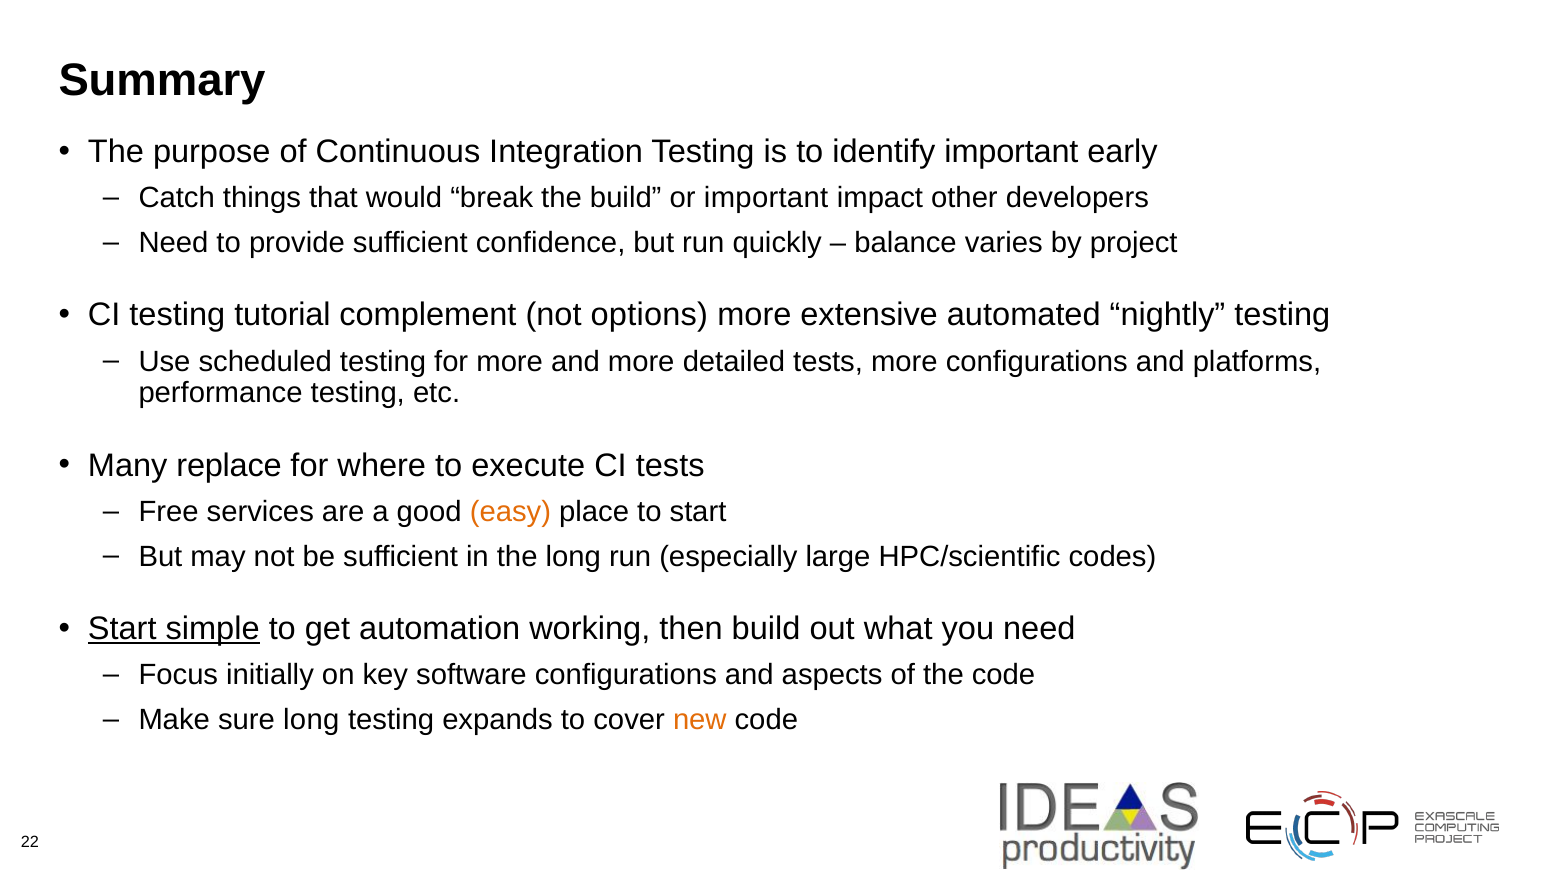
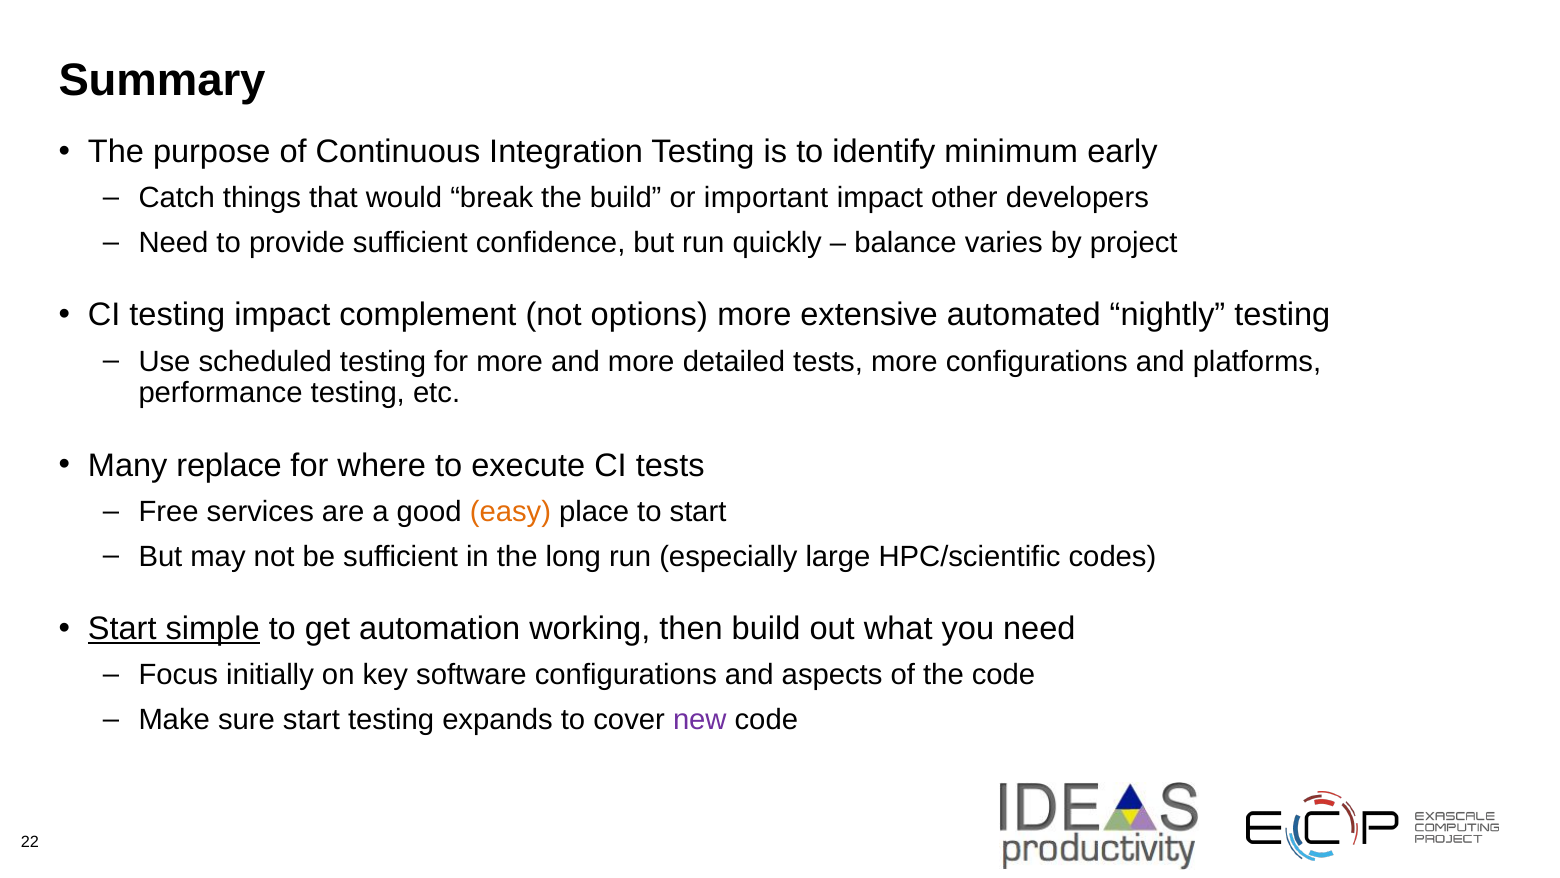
identify important: important -> minimum
testing tutorial: tutorial -> impact
sure long: long -> start
new colour: orange -> purple
